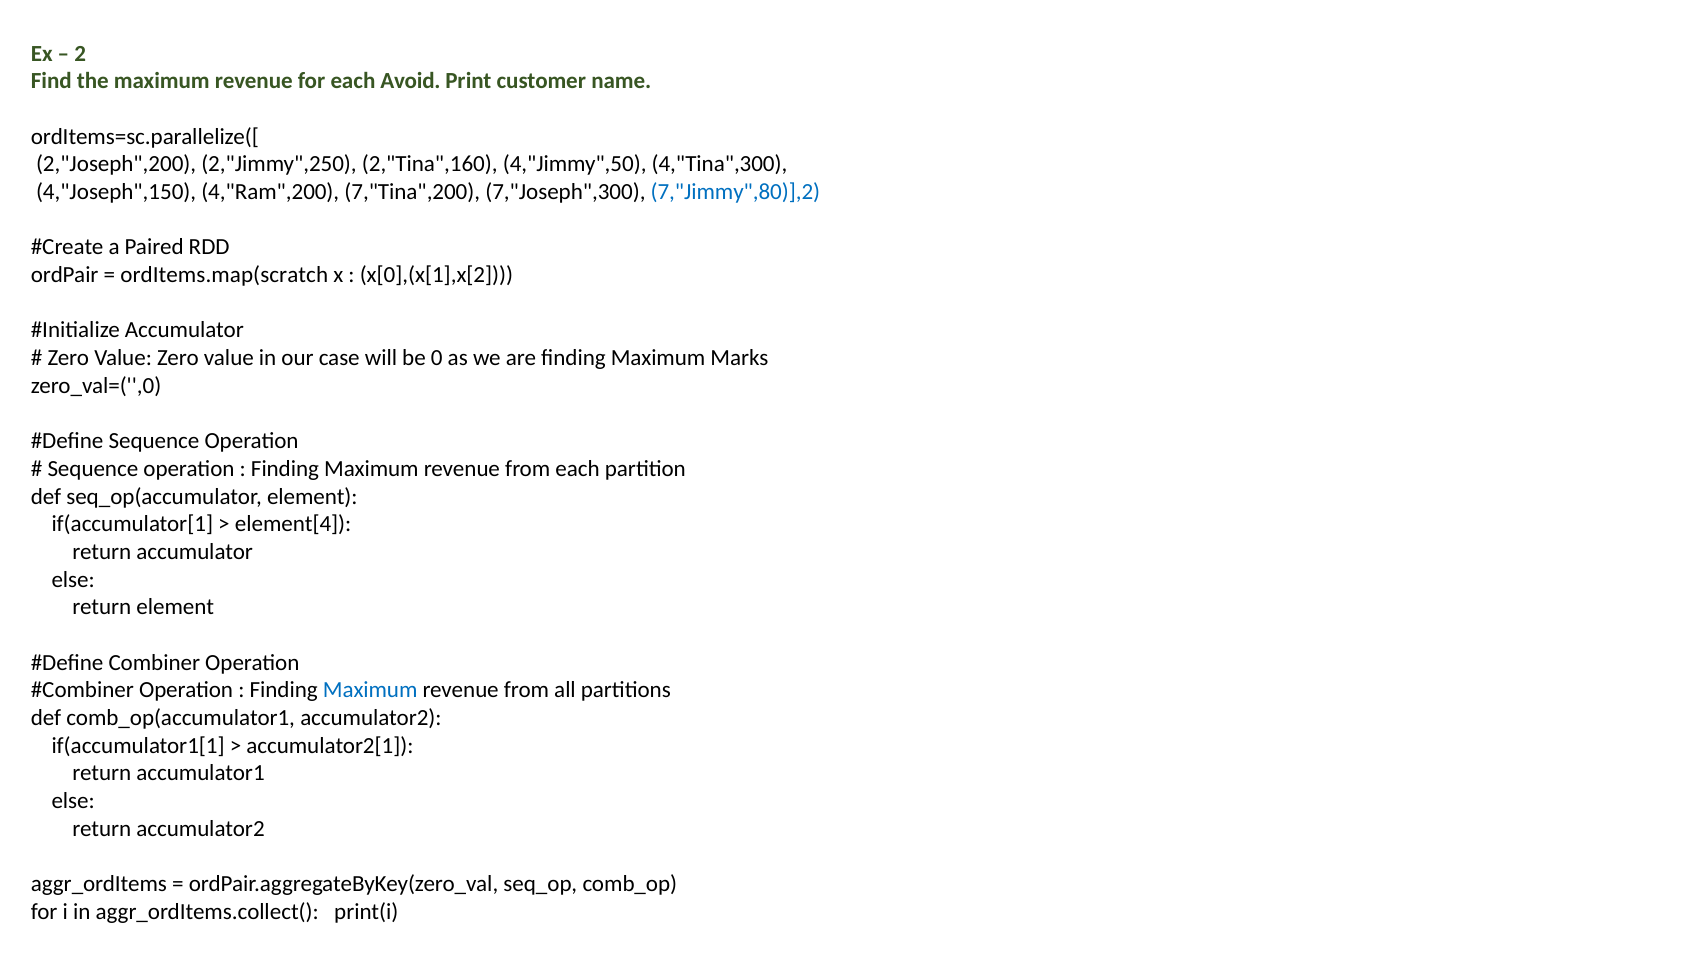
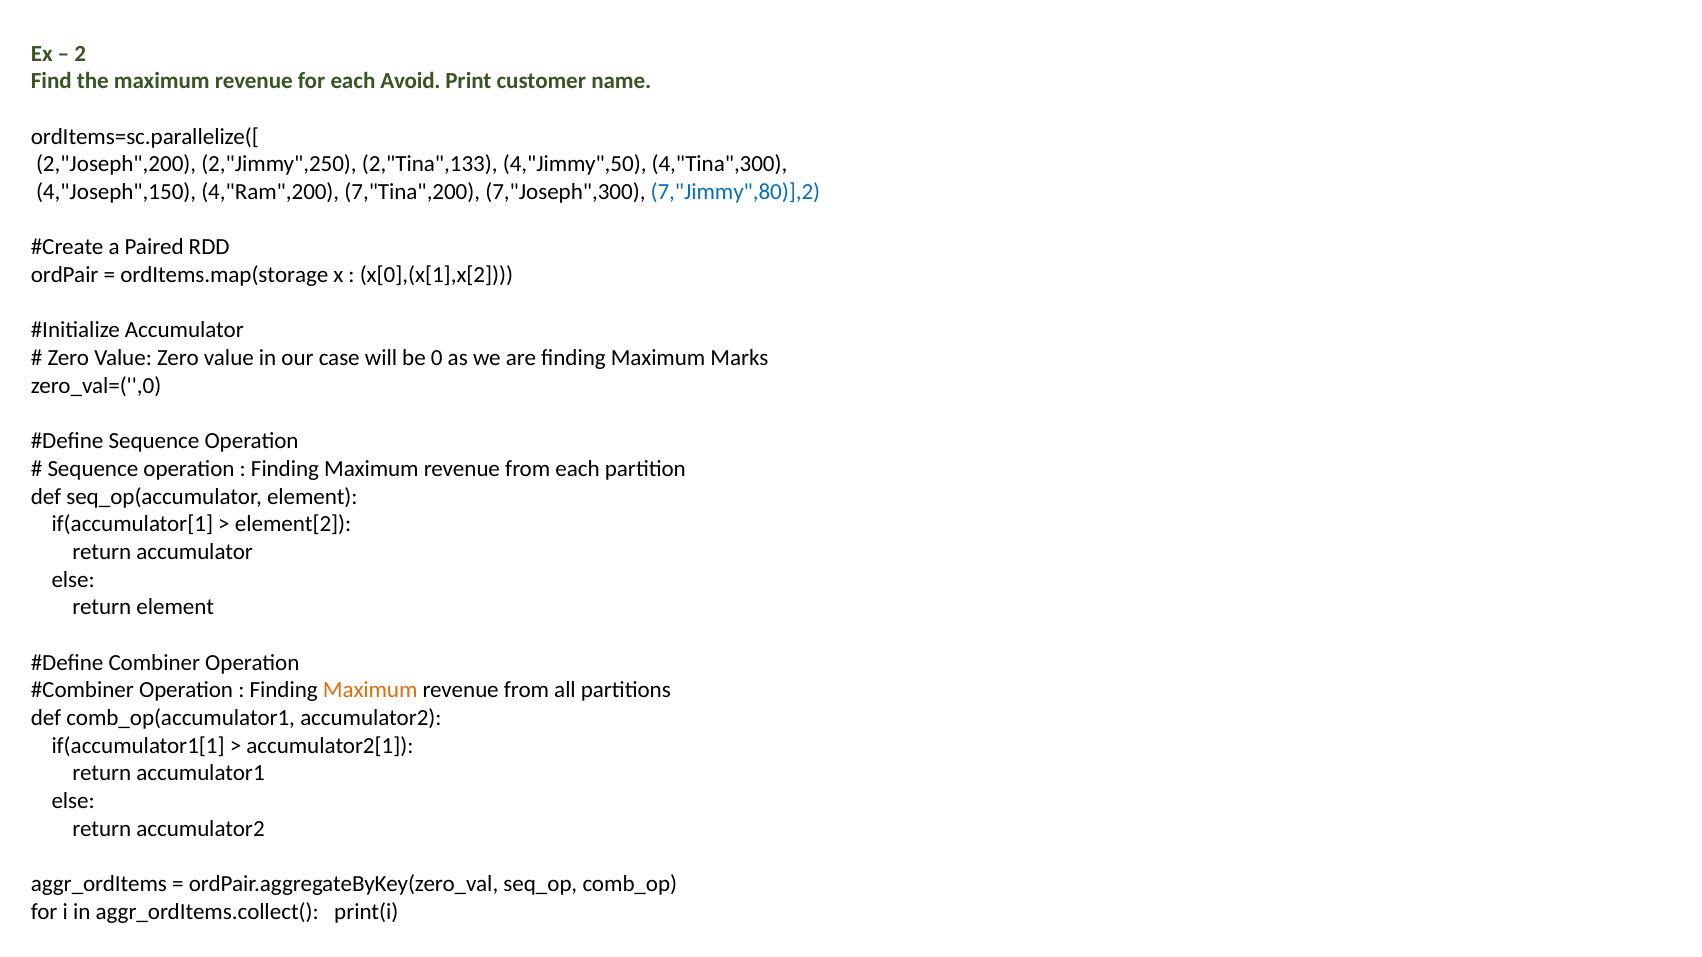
2,"Tina",160: 2,"Tina",160 -> 2,"Tina",133
ordItems.map(scratch: ordItems.map(scratch -> ordItems.map(storage
element[4: element[4 -> element[2
Maximum at (370, 690) colour: blue -> orange
